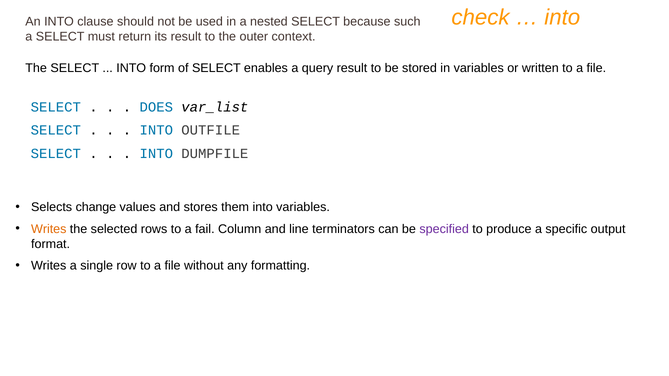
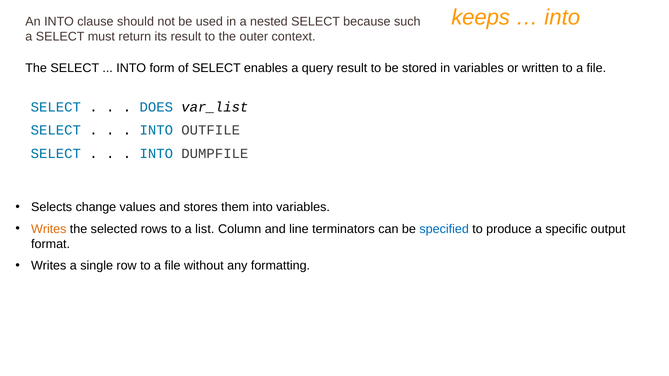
check: check -> keeps
fail: fail -> list
specified colour: purple -> blue
